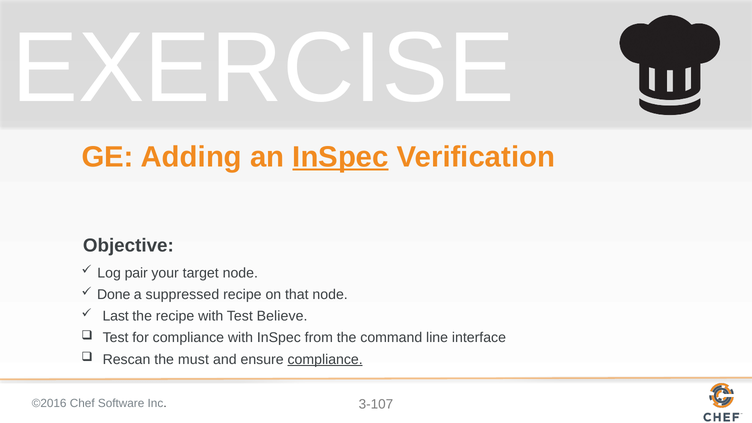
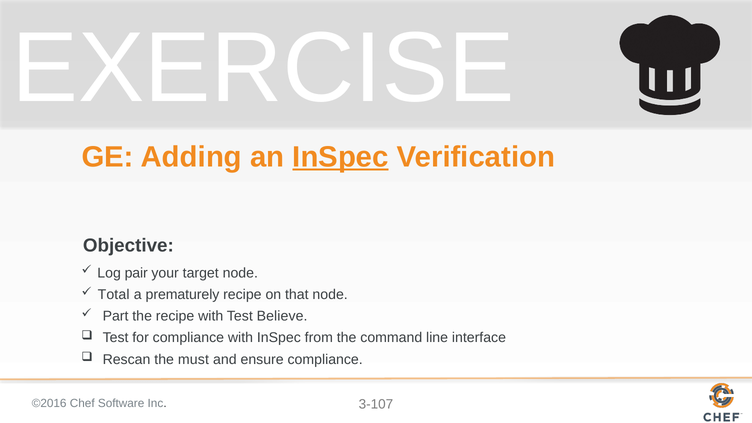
Done: Done -> Total
suppressed: suppressed -> prematurely
Last: Last -> Part
compliance at (325, 359) underline: present -> none
